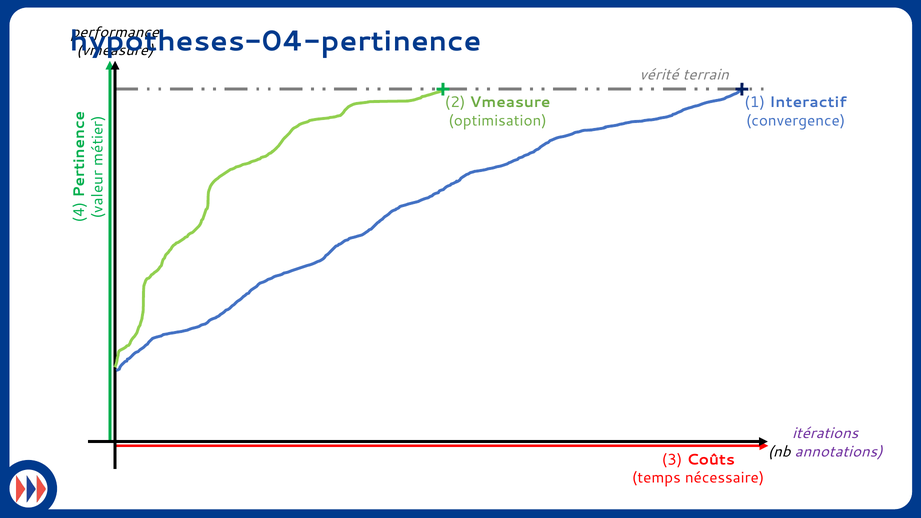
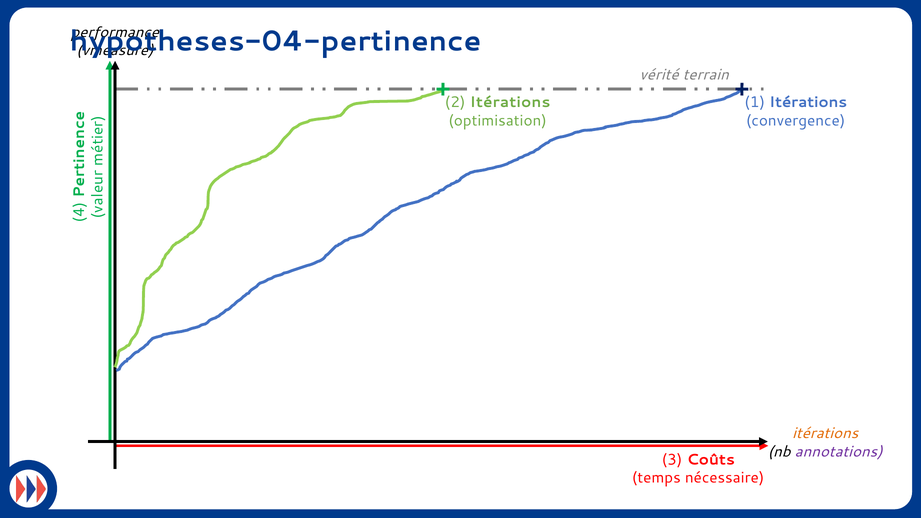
2 Vmeasure: Vmeasure -> Itérations
1 Interactif: Interactif -> Itérations
itérations at (825, 433) colour: purple -> orange
